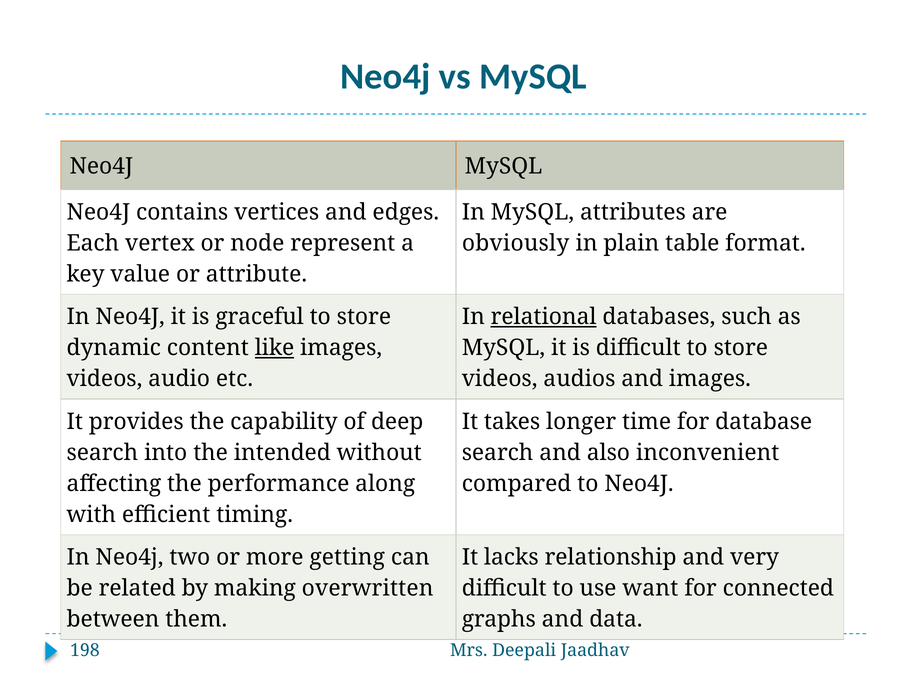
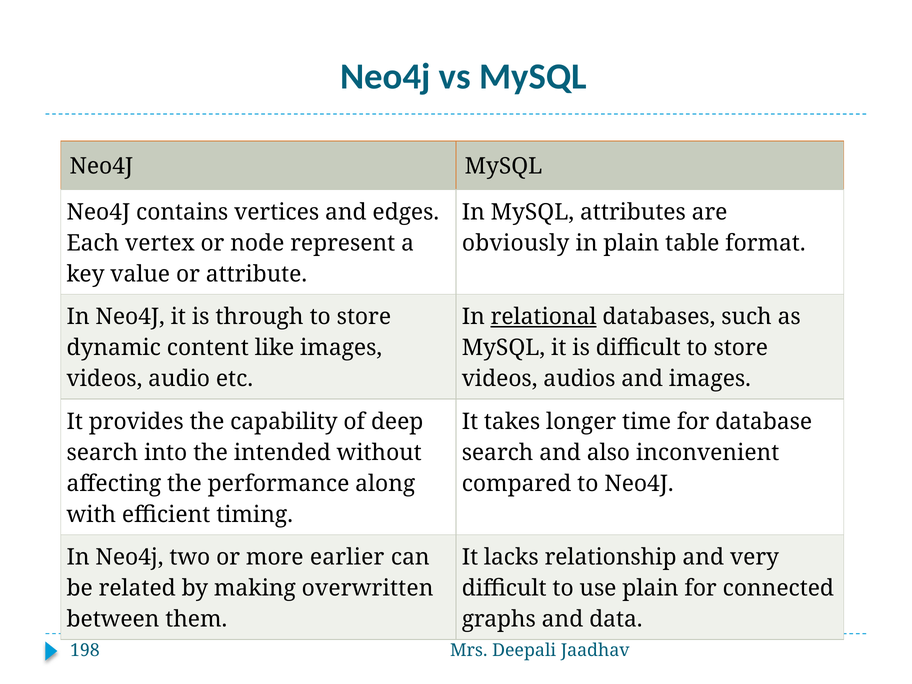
graceful: graceful -> through
like underline: present -> none
getting: getting -> earlier
use want: want -> plain
